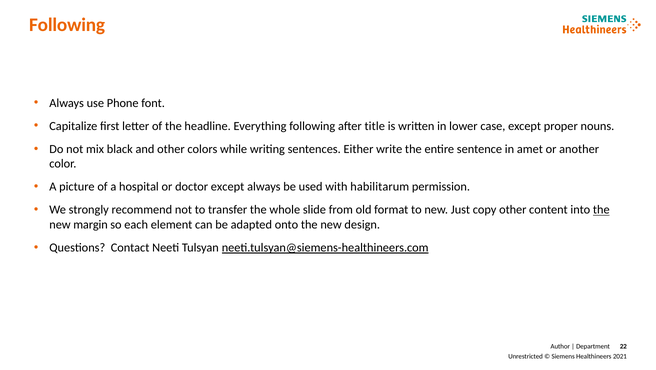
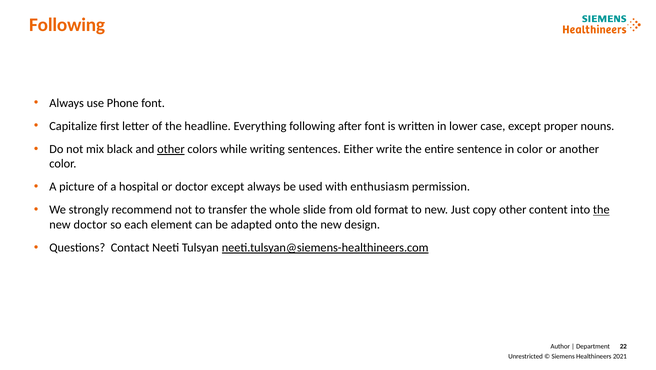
after title: title -> font
other at (171, 149) underline: none -> present
in amet: amet -> color
habilitarum: habilitarum -> enthusiasm
new margin: margin -> doctor
